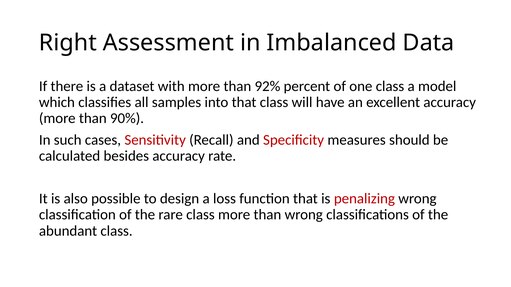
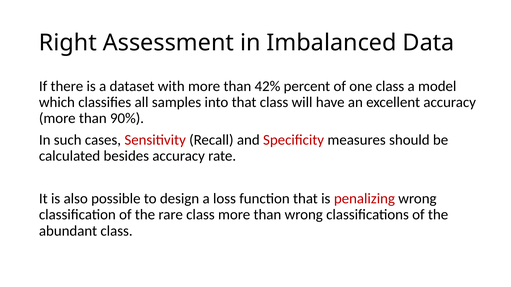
92%: 92% -> 42%
